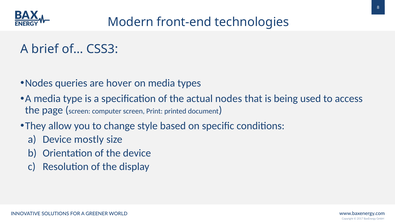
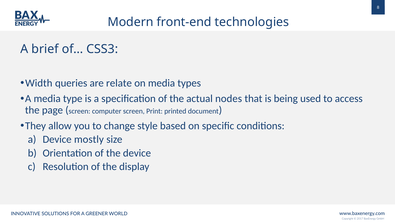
Nodes at (39, 83): Nodes -> Width
hover: hover -> relate
